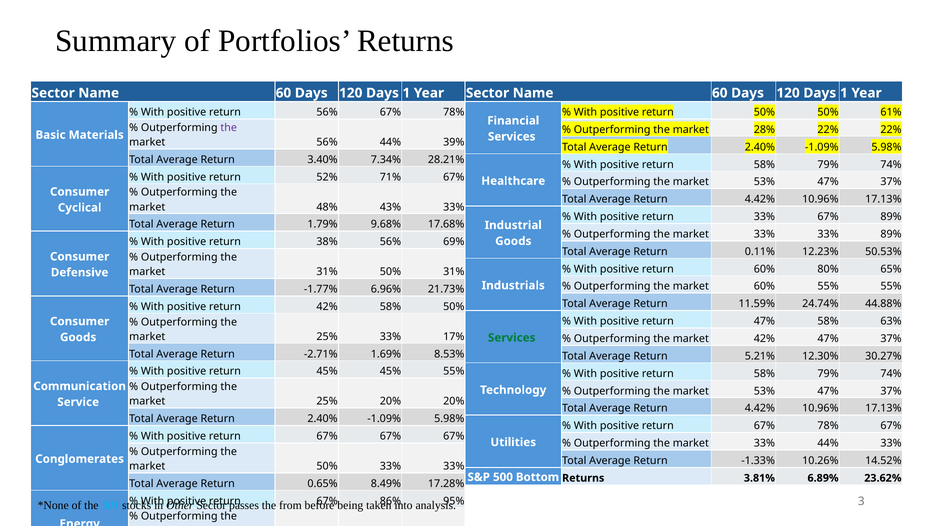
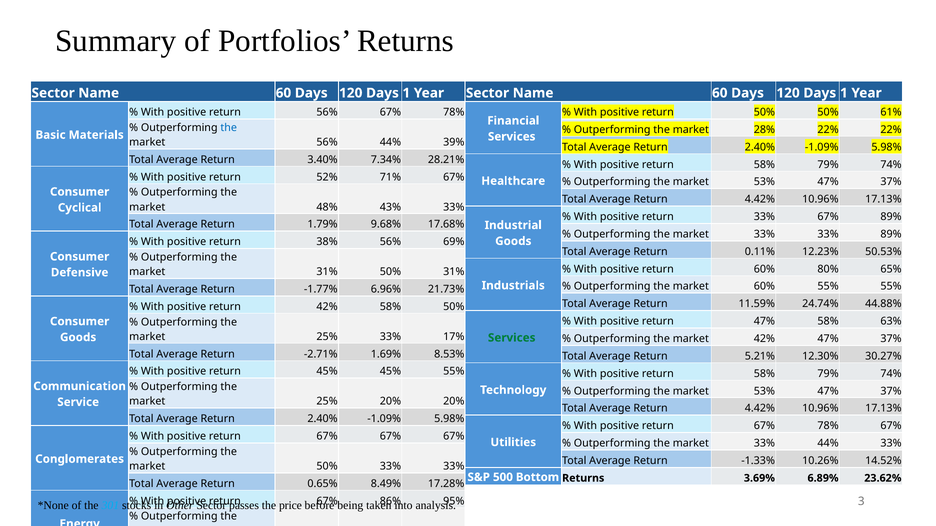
the at (229, 128) colour: purple -> blue
3.81%: 3.81% -> 3.69%
from: from -> price
